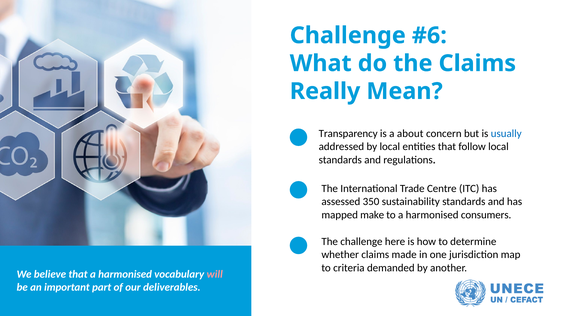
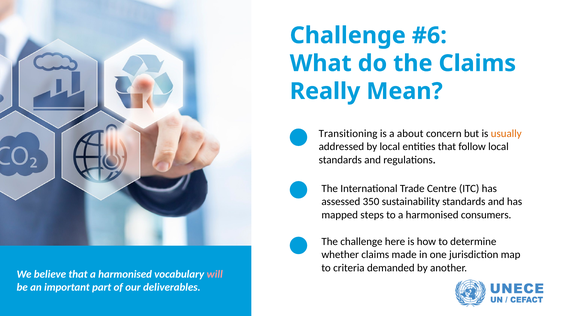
Transparency: Transparency -> Transitioning
usually colour: blue -> orange
make: make -> steps
